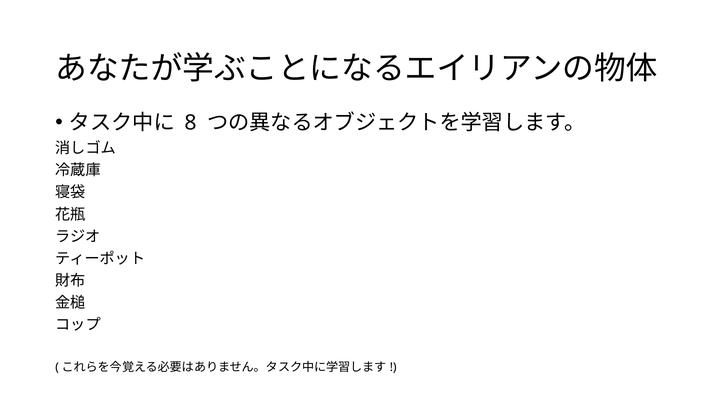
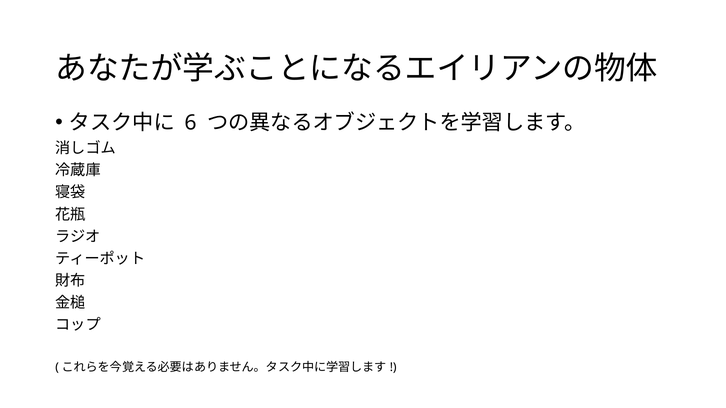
8: 8 -> 6
